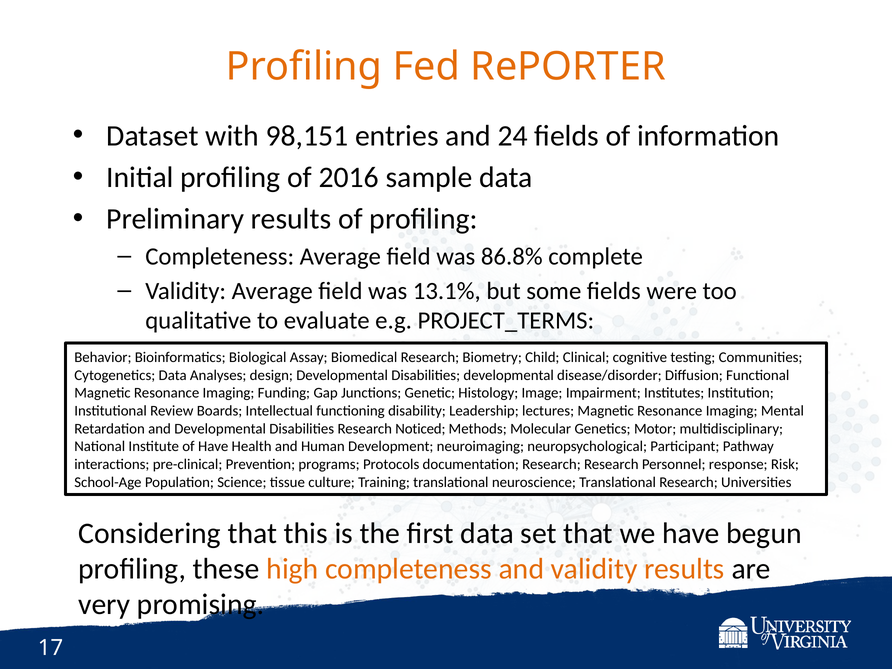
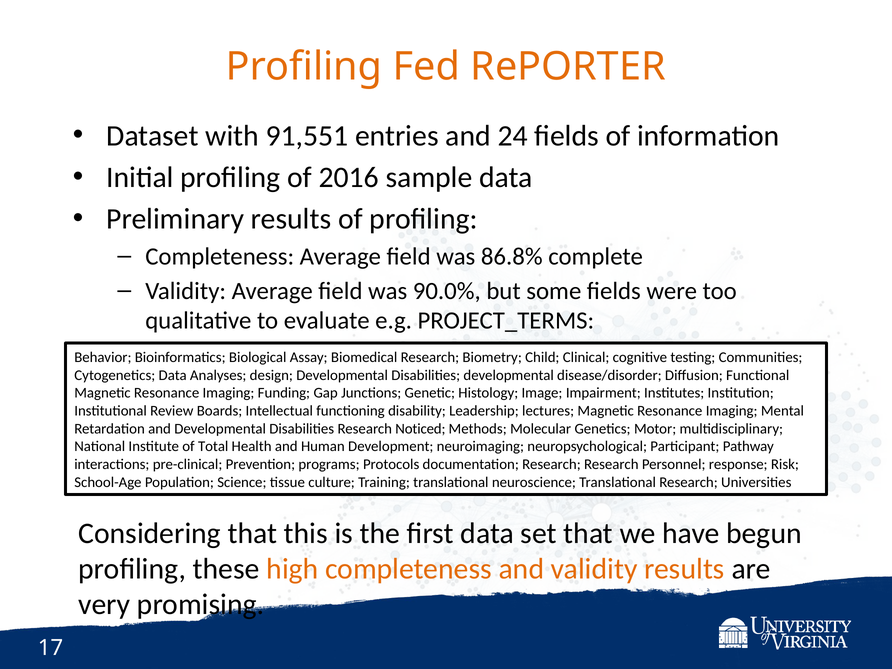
98,151: 98,151 -> 91,551
13.1%: 13.1% -> 90.0%
of Have: Have -> Total
